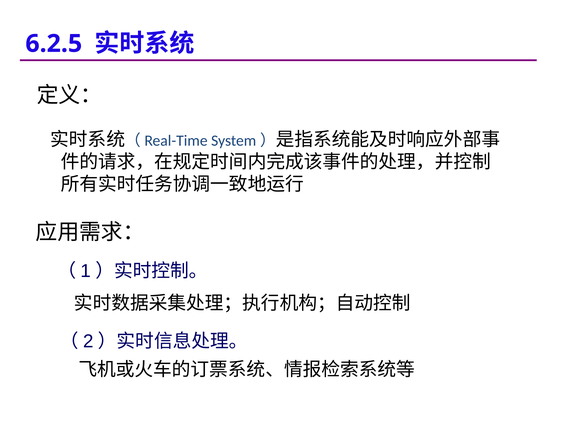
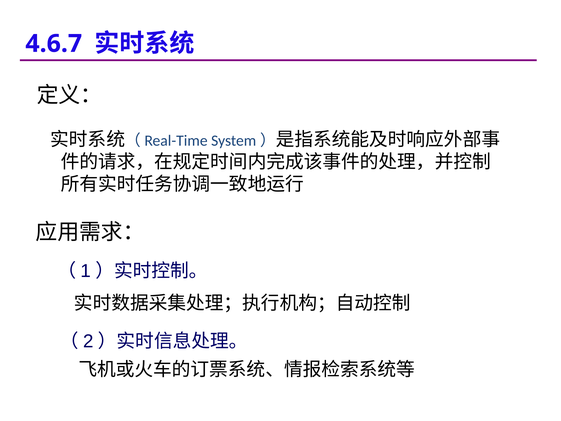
6.2.5: 6.2.5 -> 4.6.7
